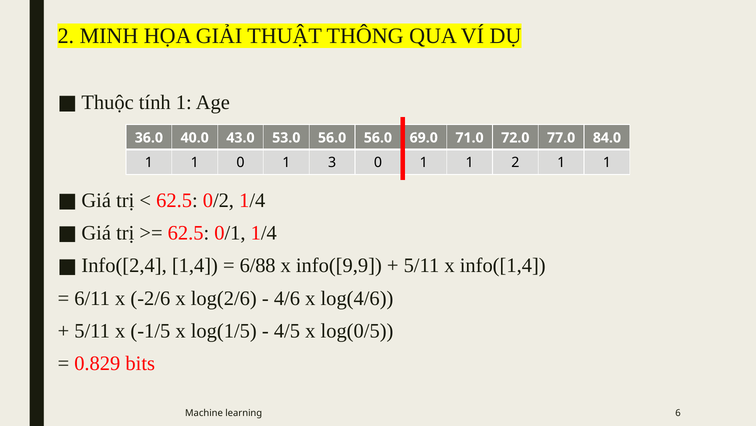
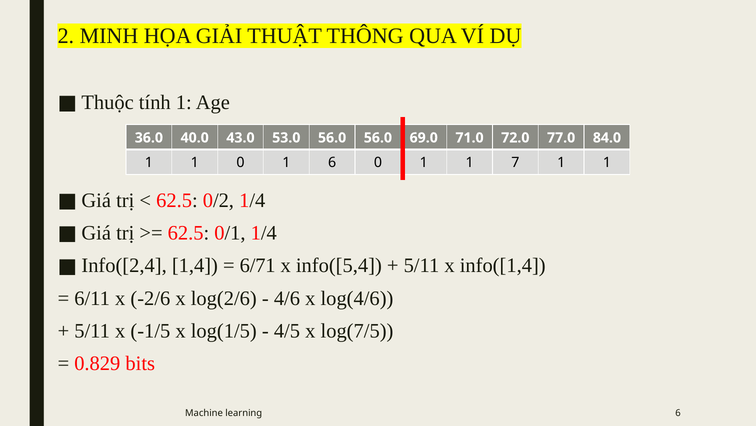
1 3: 3 -> 6
1 2: 2 -> 7
6/88: 6/88 -> 6/71
info([9,9: info([9,9 -> info([5,4
log(0/5: log(0/5 -> log(7/5
